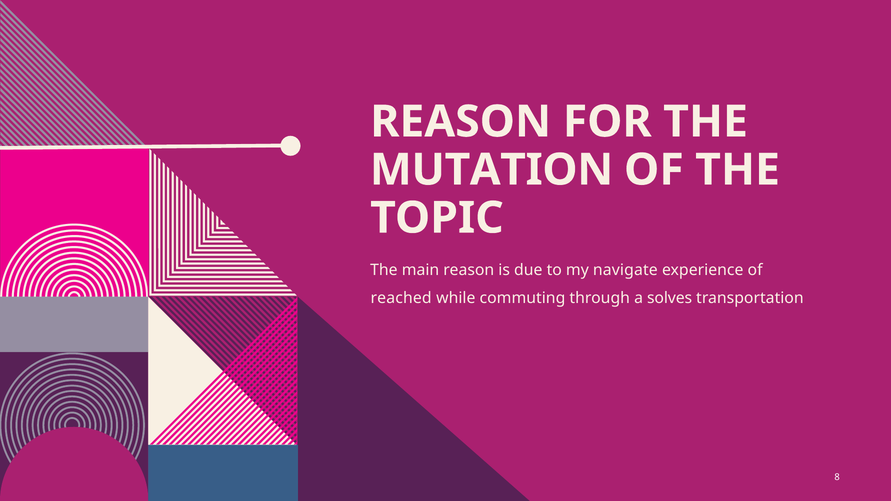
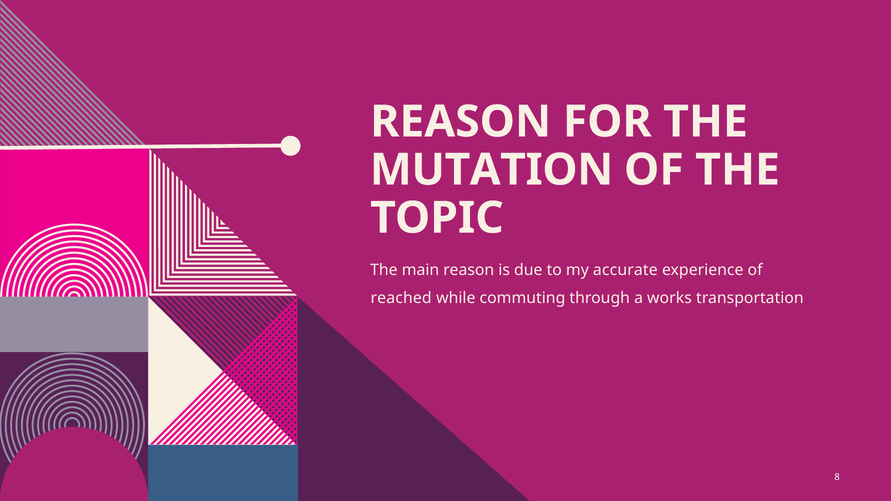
navigate: navigate -> accurate
solves: solves -> works
